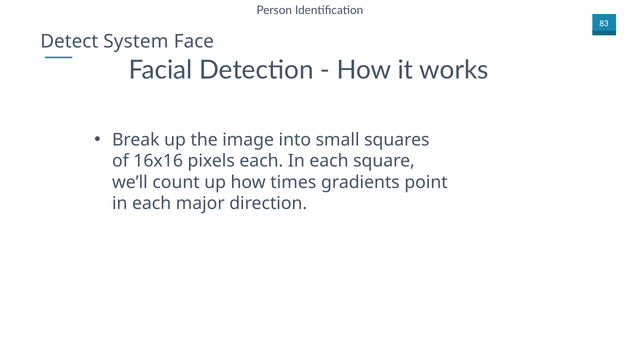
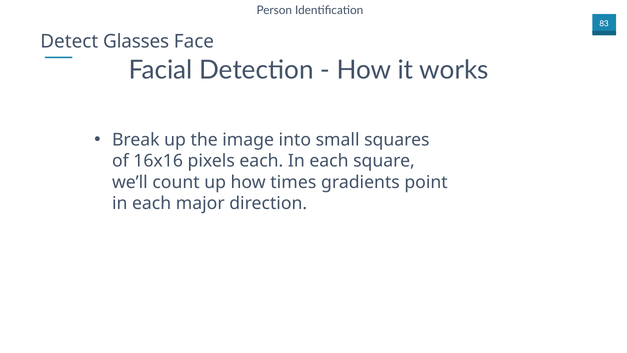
System: System -> Glasses
